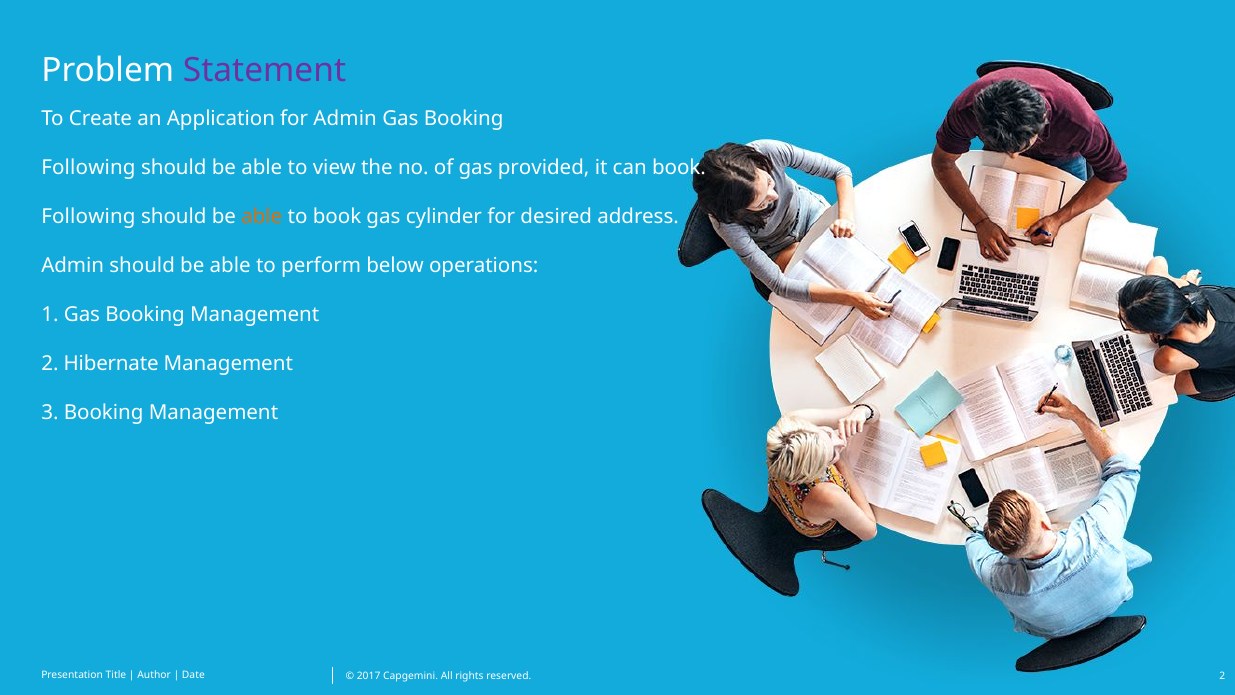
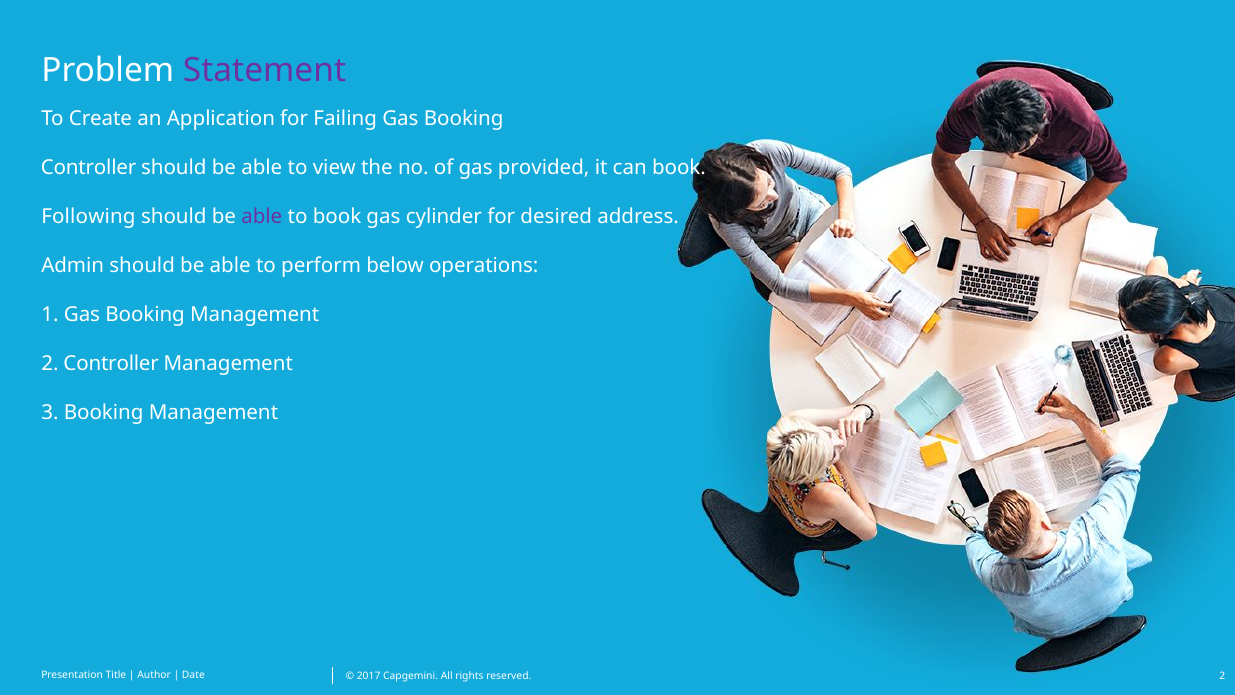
for Admin: Admin -> Failing
Following at (88, 168): Following -> Controller
able at (262, 217) colour: orange -> purple
2 Hibernate: Hibernate -> Controller
